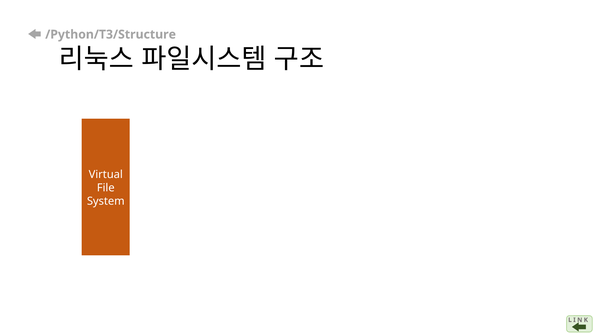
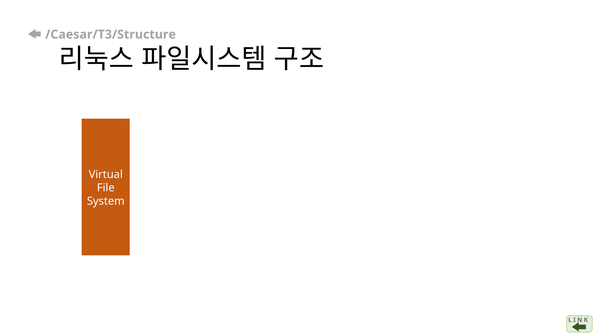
/Python/T3/Structure: /Python/T3/Structure -> /Caesar/T3/Structure
